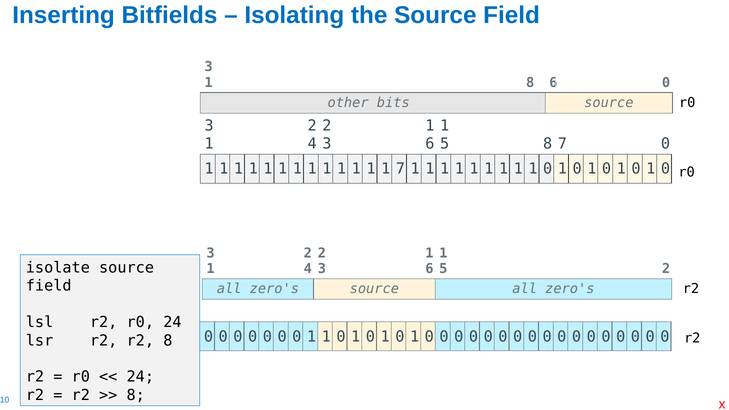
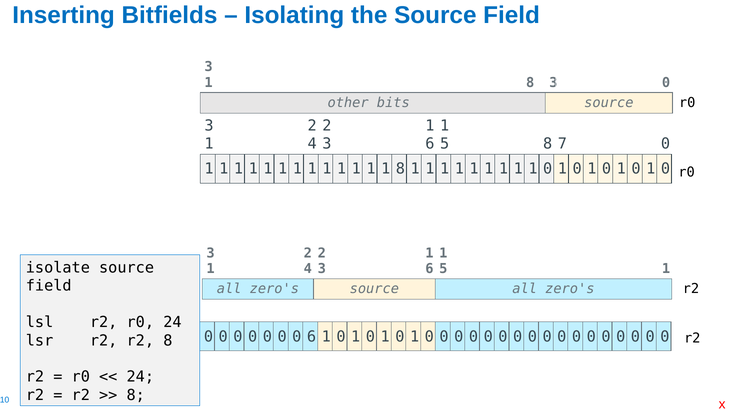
1 8 6: 6 -> 3
1 1 7: 7 -> 8
5 2: 2 -> 1
0 0 1: 1 -> 6
